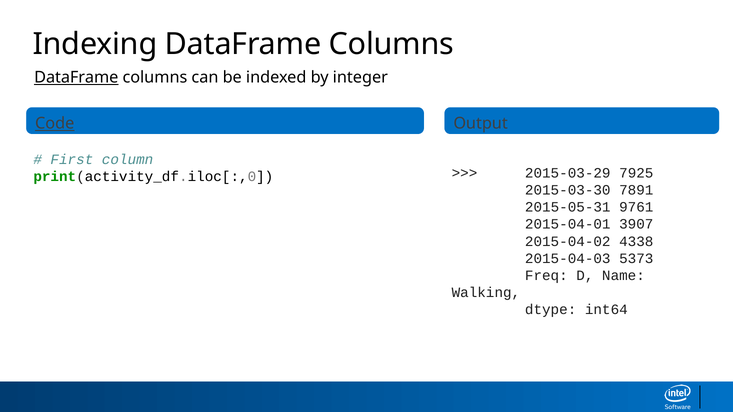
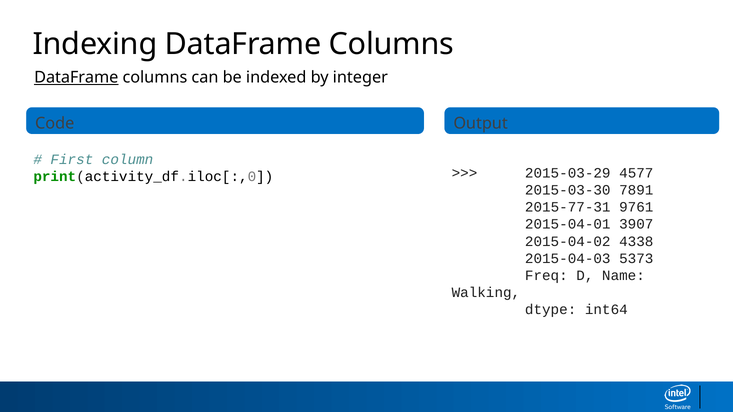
Code underline: present -> none
7925: 7925 -> 4577
2015-05-31: 2015-05-31 -> 2015-77-31
